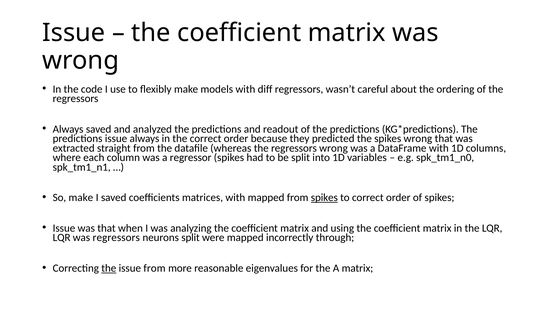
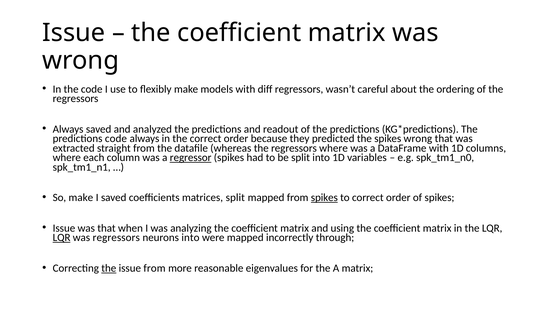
predictions issue: issue -> code
regressors wrong: wrong -> where
regressor underline: none -> present
matrices with: with -> split
LQR at (62, 238) underline: none -> present
neurons split: split -> into
